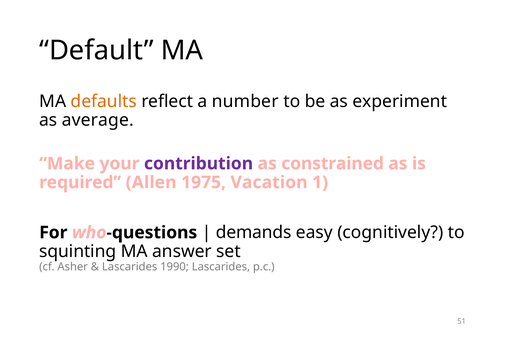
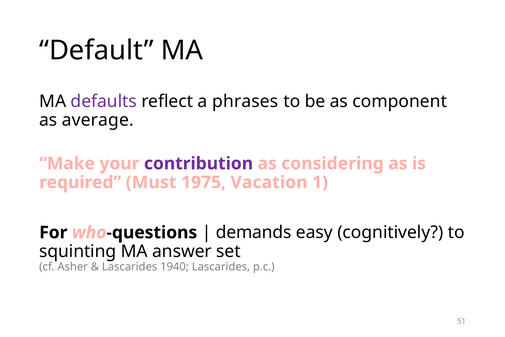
defaults colour: orange -> purple
number: number -> phrases
experiment: experiment -> component
constrained: constrained -> considering
Allen: Allen -> Must
1990: 1990 -> 1940
